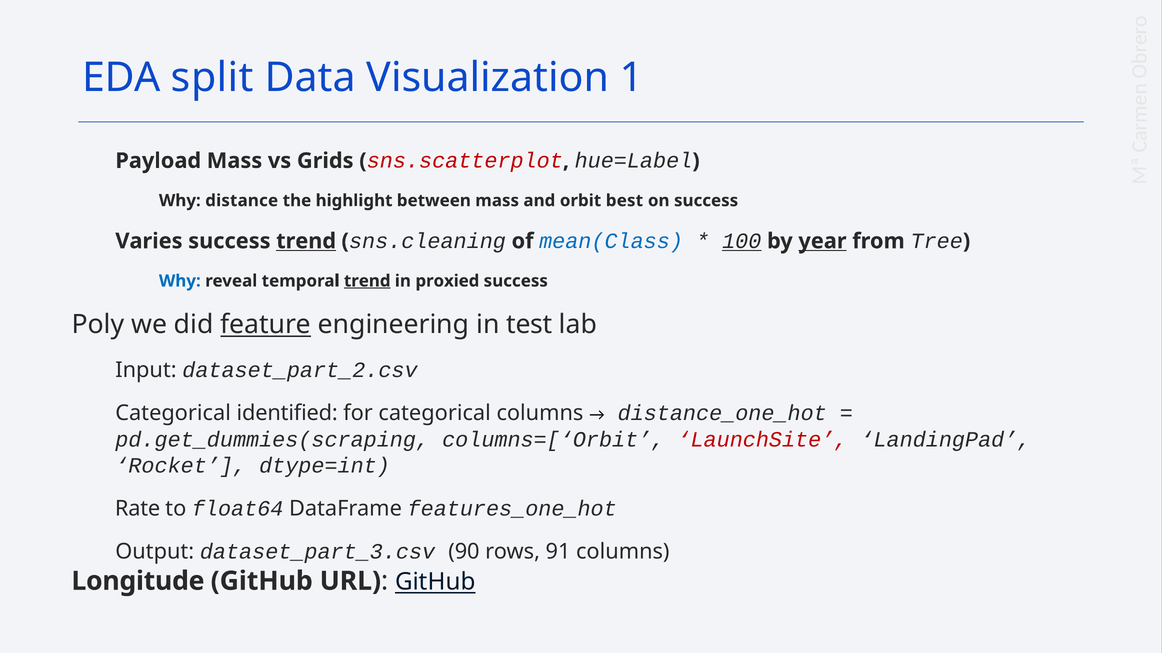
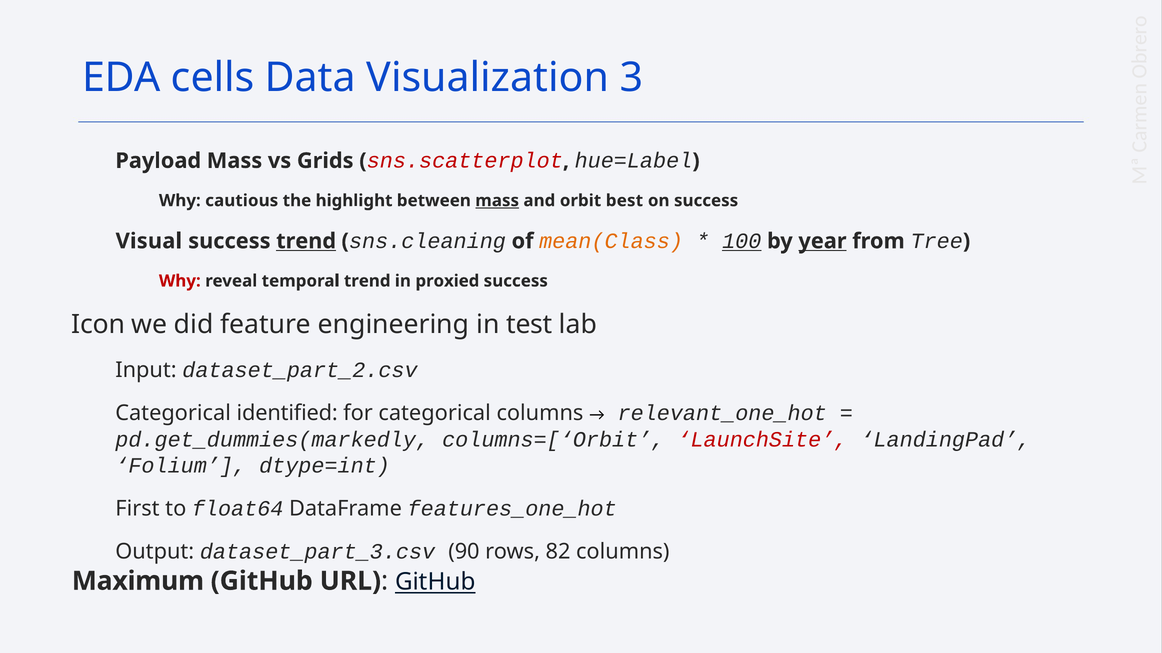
split: split -> cells
1: 1 -> 3
distance: distance -> cautious
mass at (497, 201) underline: none -> present
Varies: Varies -> Visual
mean(Class colour: blue -> orange
Why at (180, 281) colour: blue -> red
trend at (367, 281) underline: present -> none
Poly: Poly -> Icon
feature underline: present -> none
distance_one_hot: distance_one_hot -> relevant_one_hot
pd.get_dummies(scraping: pd.get_dummies(scraping -> pd.get_dummies(markedly
Rocket: Rocket -> Folium
Rate: Rate -> First
91: 91 -> 82
Longitude: Longitude -> Maximum
